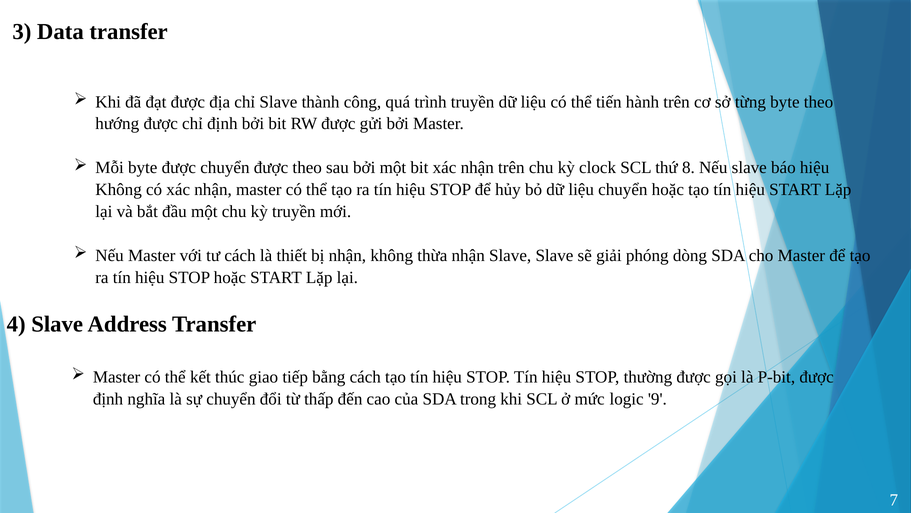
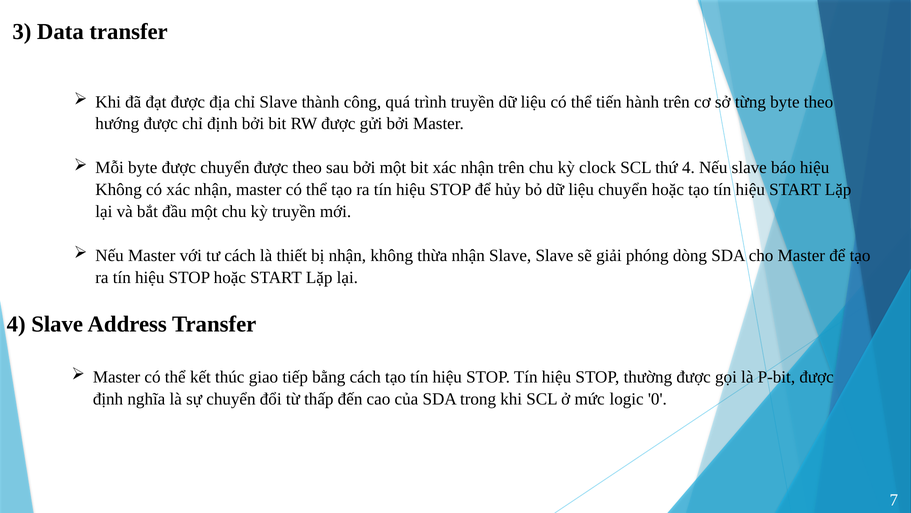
thứ 8: 8 -> 4
9: 9 -> 0
